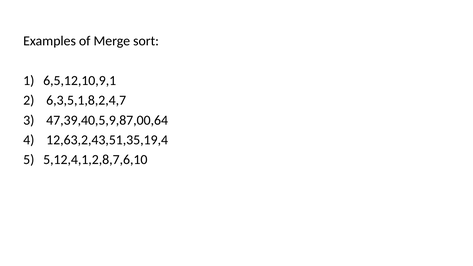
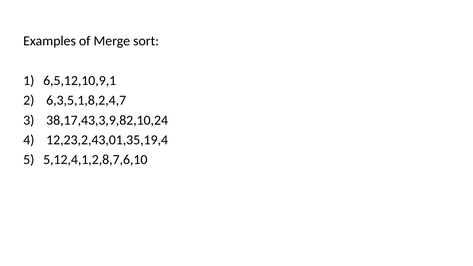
47,39,40,5,9,87,00,64: 47,39,40,5,9,87,00,64 -> 38,17,43,3,9,82,10,24
12,63,2,43,51,35,19,4: 12,63,2,43,51,35,19,4 -> 12,23,2,43,01,35,19,4
